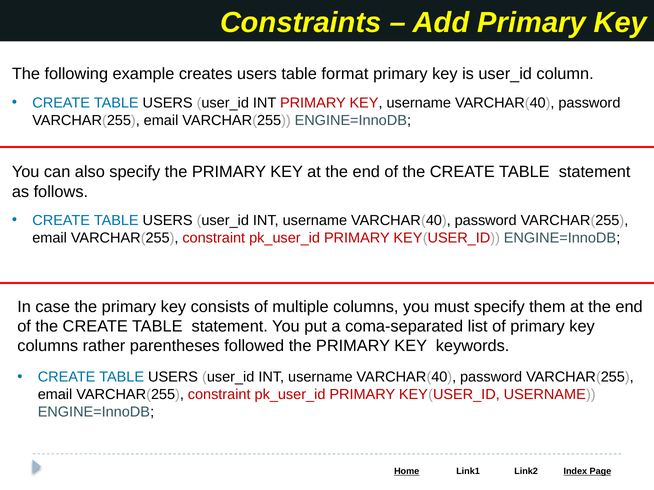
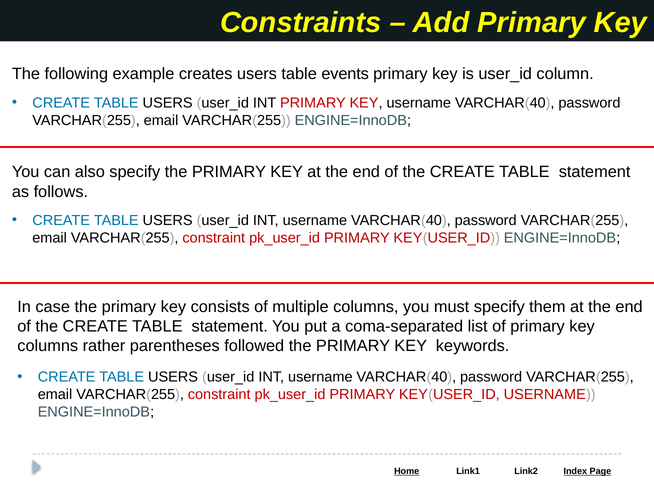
format: format -> events
